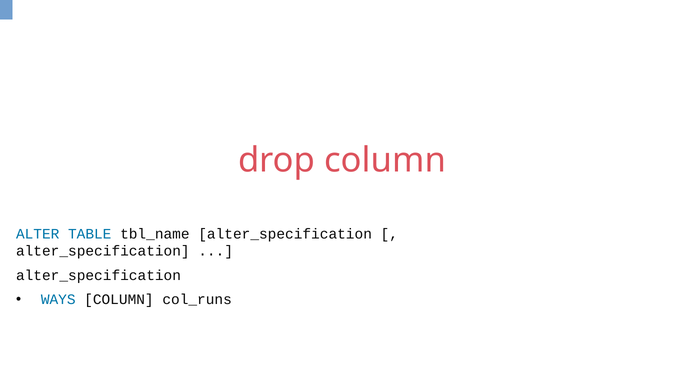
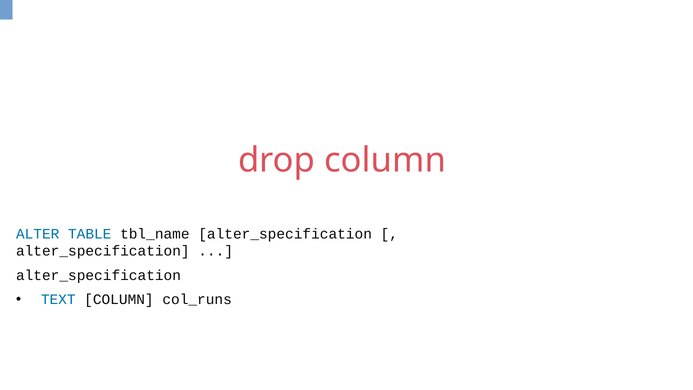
WAYS: WAYS -> TEXT
